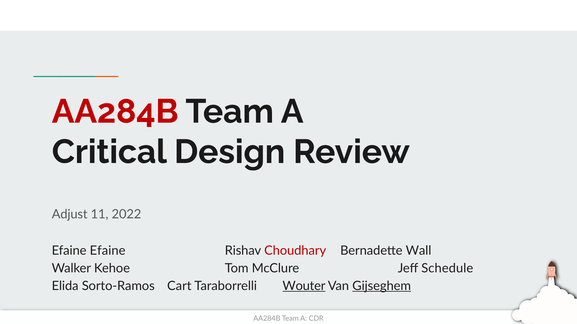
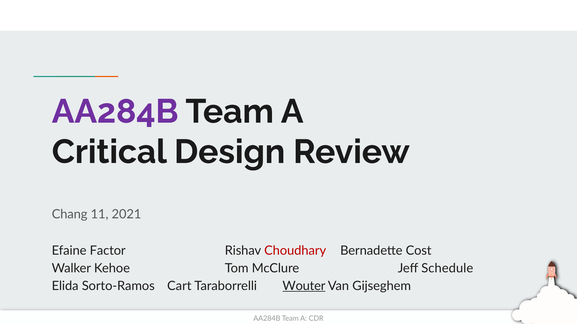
AA284B at (115, 112) colour: red -> purple
Adjust: Adjust -> Chang
2022: 2022 -> 2021
Efaine Efaine: Efaine -> Factor
Wall: Wall -> Cost
Gijseghem underline: present -> none
